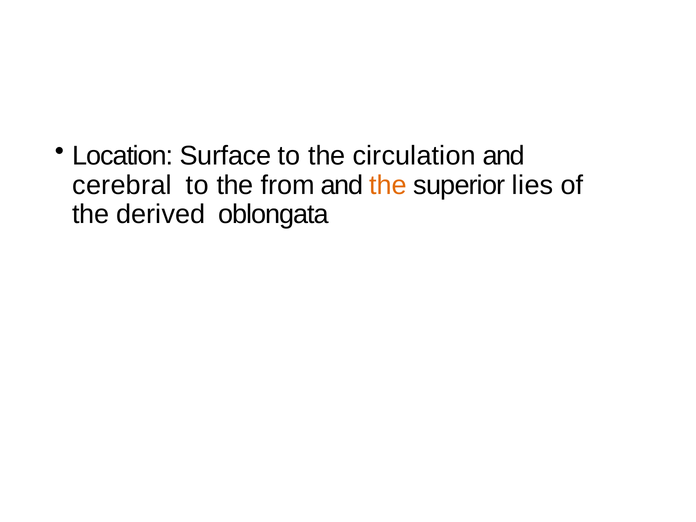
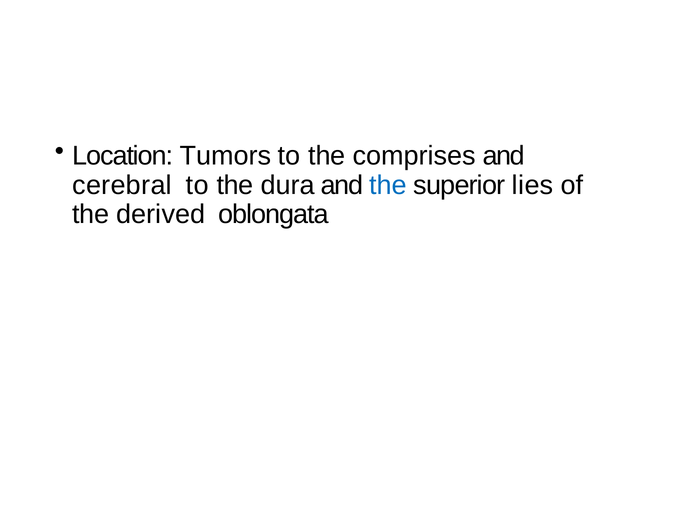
Surface: Surface -> Tumors
circulation: circulation -> comprises
from: from -> dura
the at (388, 185) colour: orange -> blue
